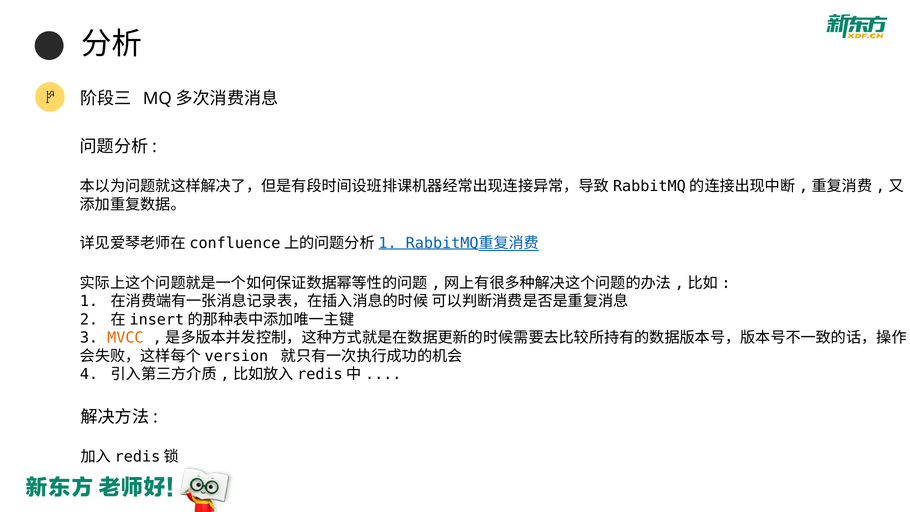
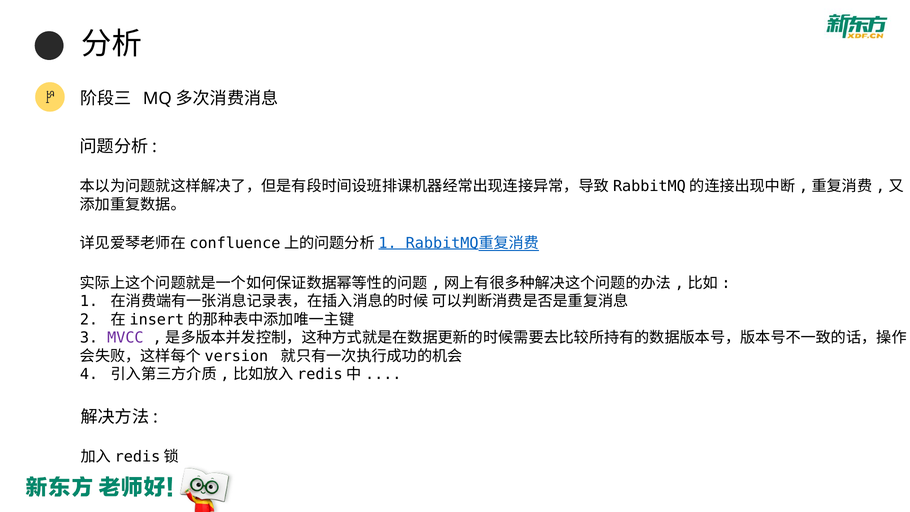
MVCC colour: orange -> purple
